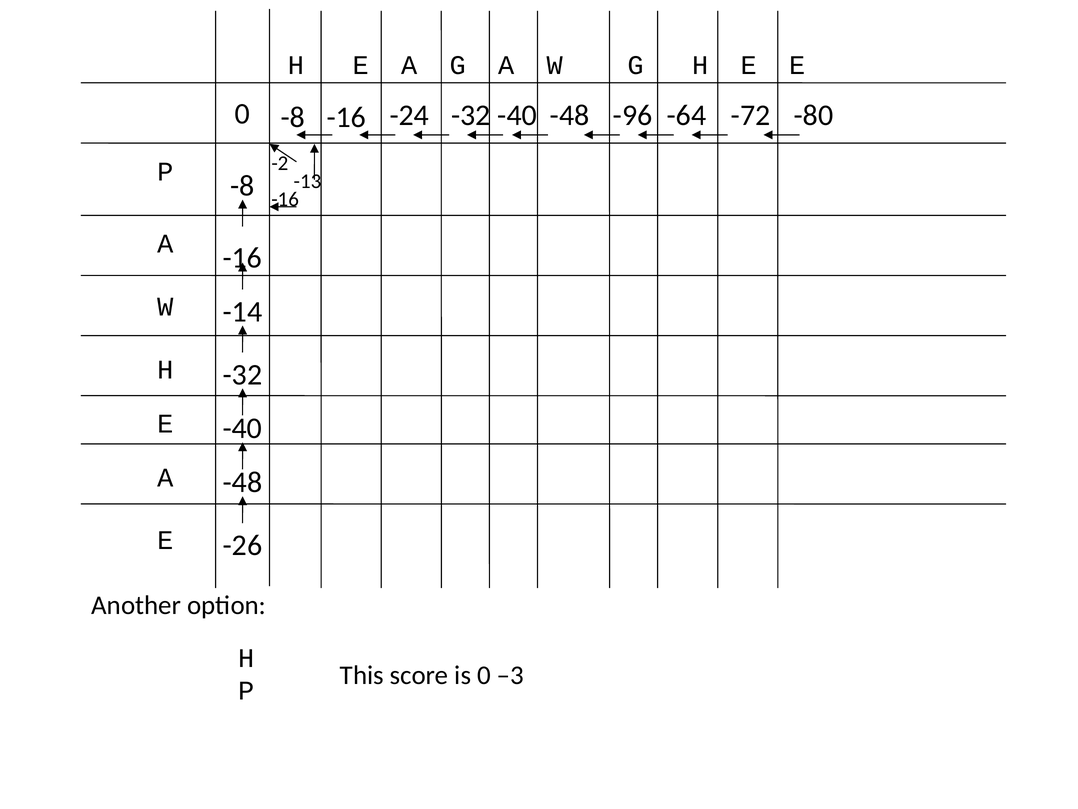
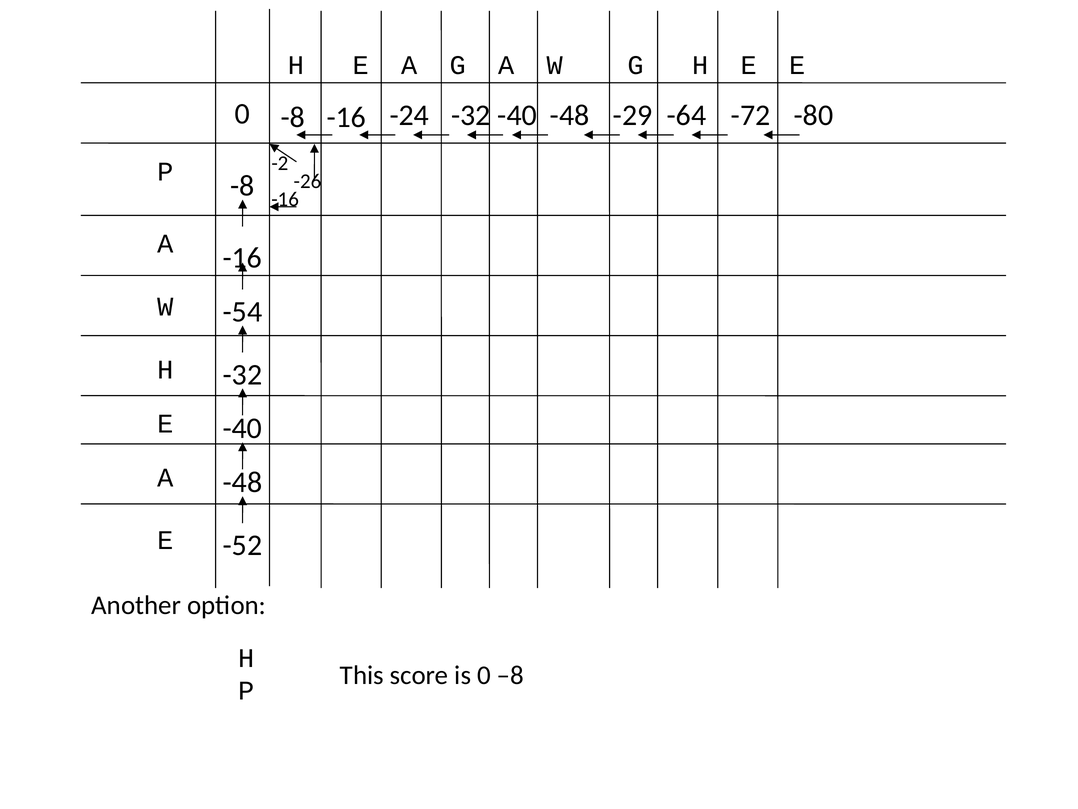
-96: -96 -> -29
-13: -13 -> -26
-14: -14 -> -54
-26: -26 -> -52
–3: –3 -> –8
